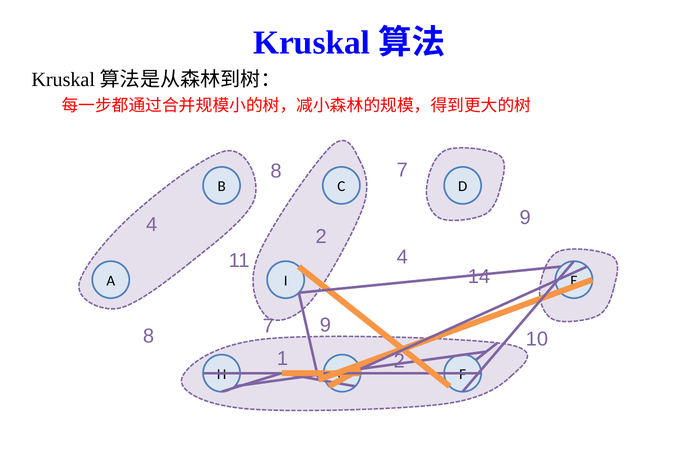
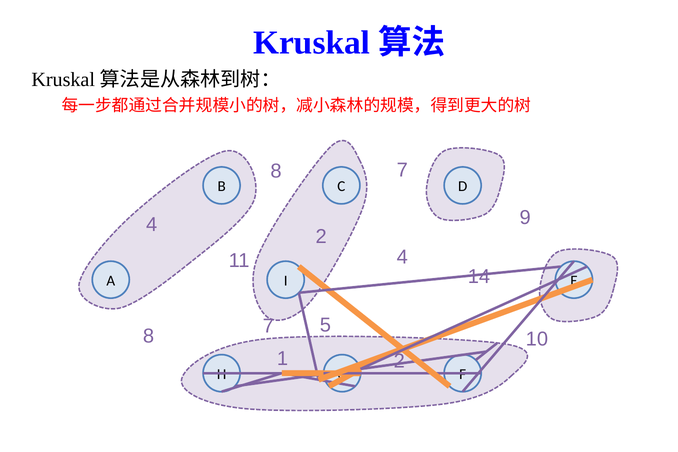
9 at (325, 325): 9 -> 5
